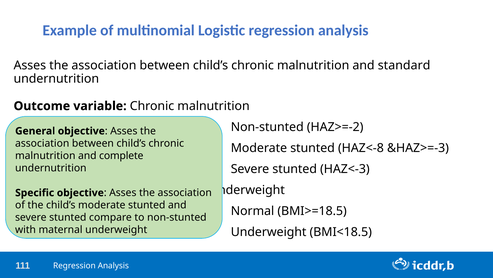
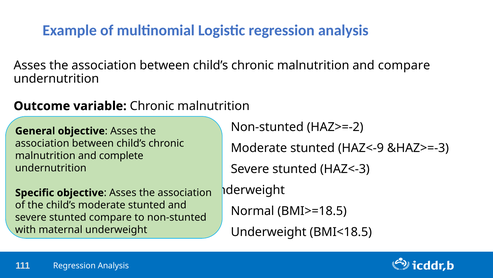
and standard: standard -> compare
HAZ<-8: HAZ<-8 -> HAZ<-9
